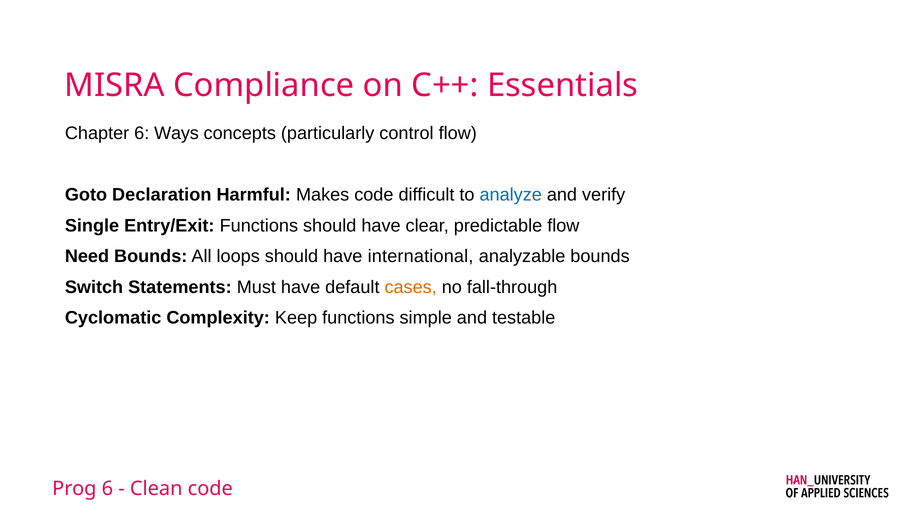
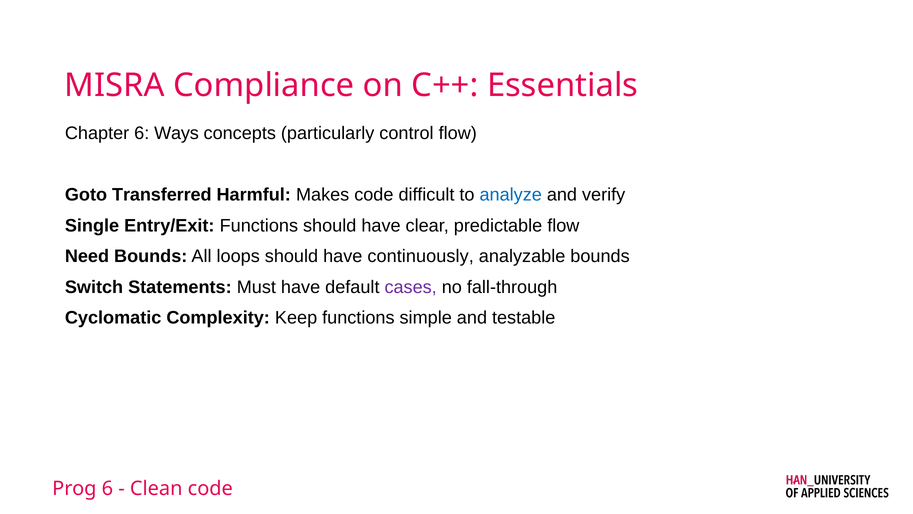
Declaration: Declaration -> Transferred
international: international -> continuously
cases colour: orange -> purple
